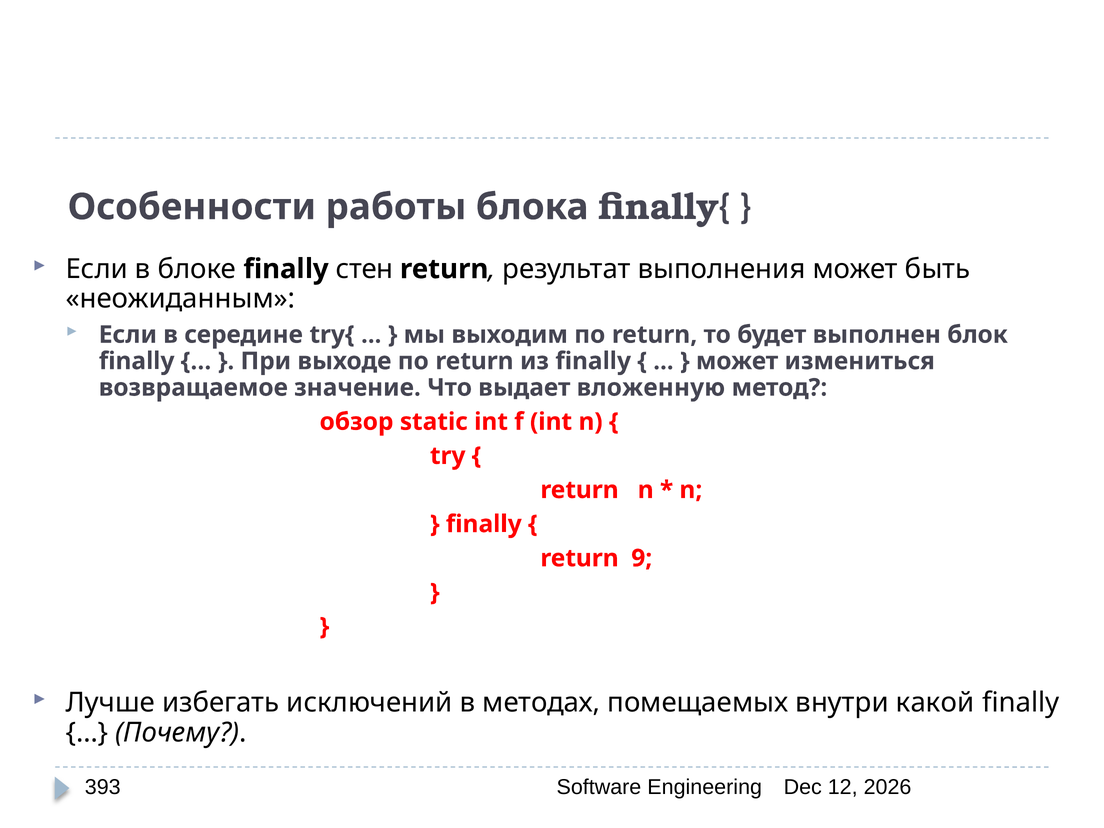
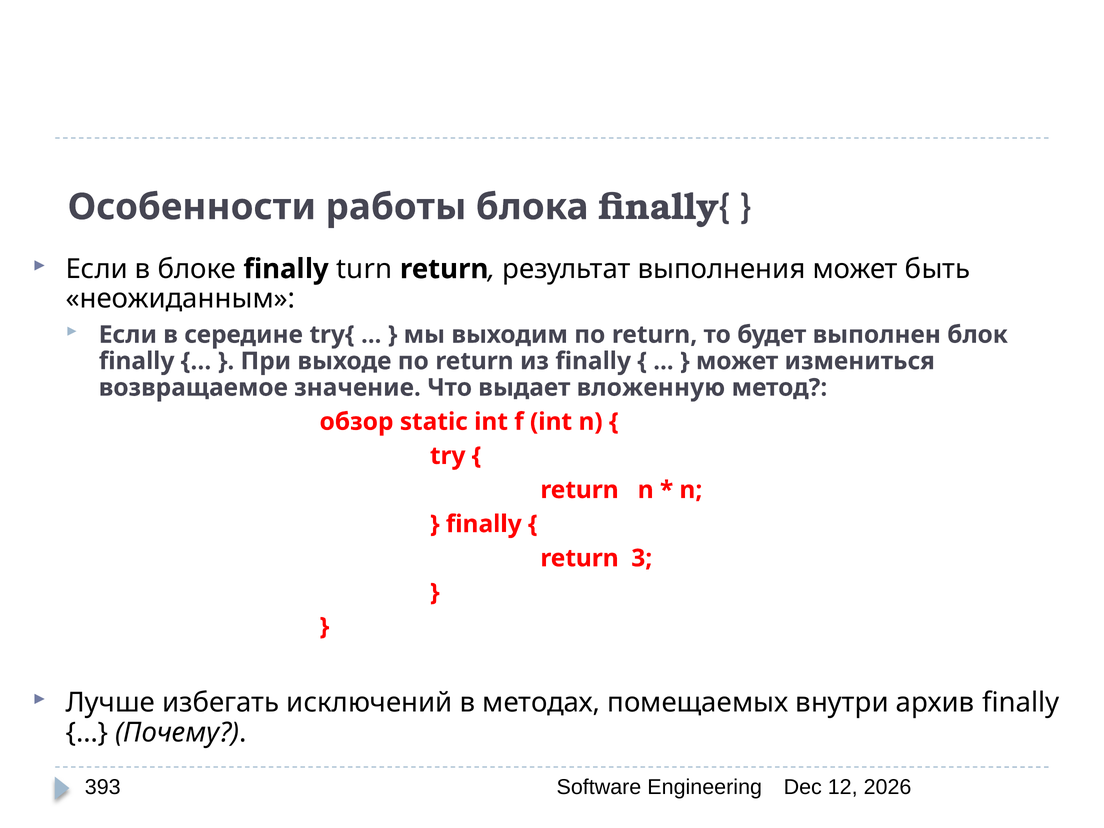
стен: стен -> turn
9: 9 -> 3
какой: какой -> архив
